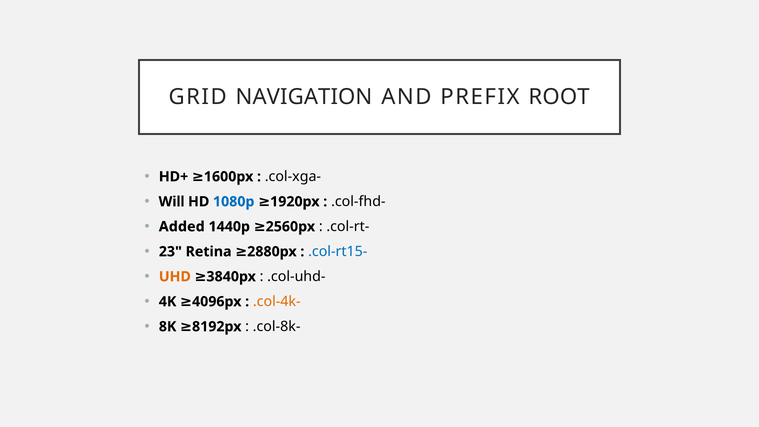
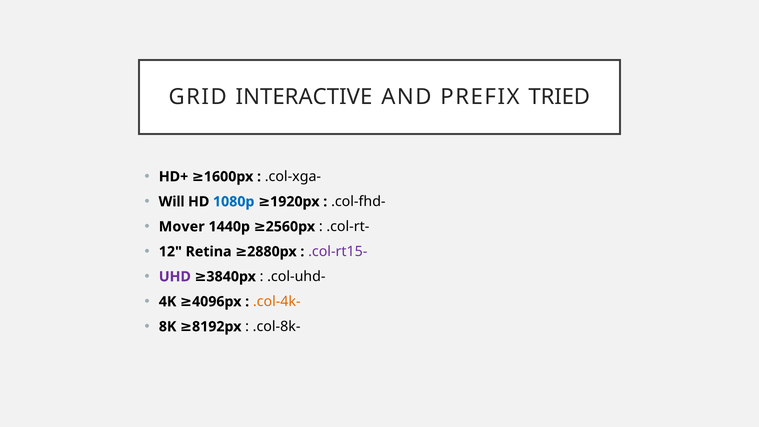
NAVIGATION: NAVIGATION -> INTERACTIVE
ROOT: ROOT -> TRIED
Added: Added -> Mover
23: 23 -> 12
.col-rt15- colour: blue -> purple
UHD colour: orange -> purple
